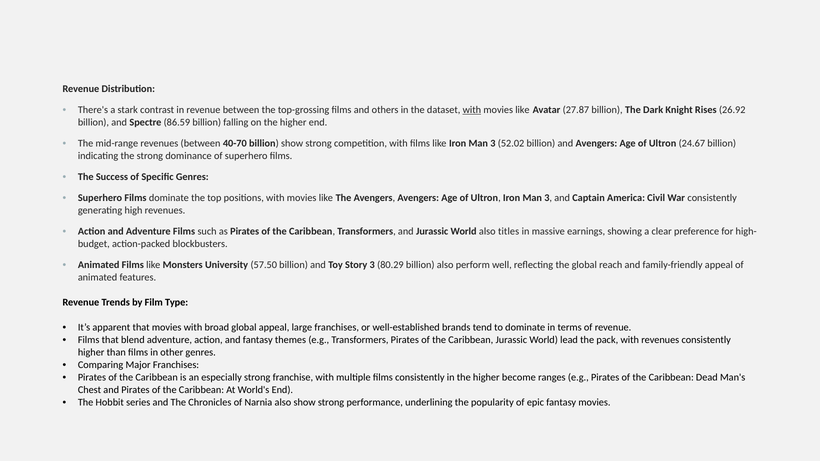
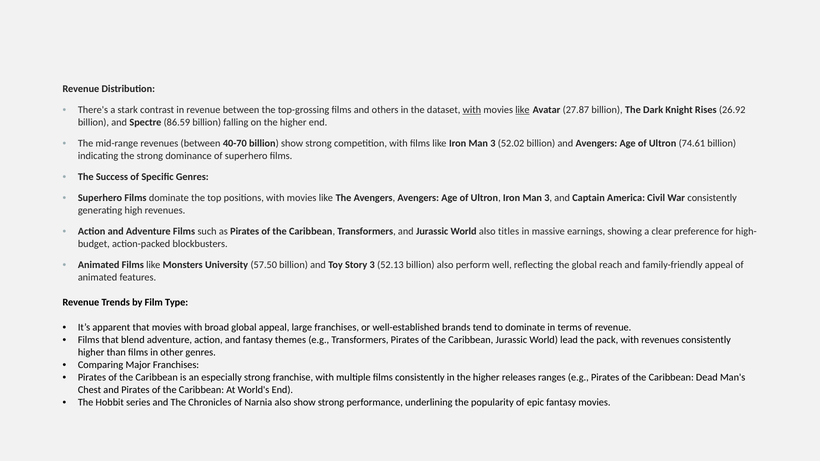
like at (522, 110) underline: none -> present
24.67: 24.67 -> 74.61
80.29: 80.29 -> 52.13
become: become -> releases
